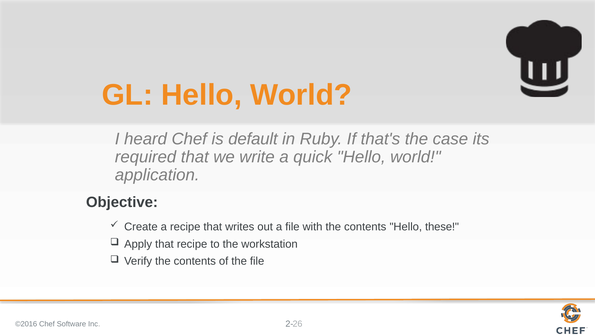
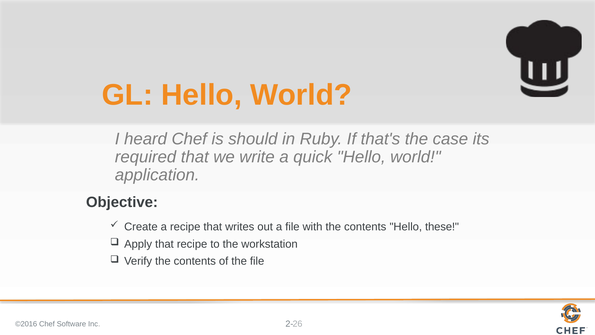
default: default -> should
